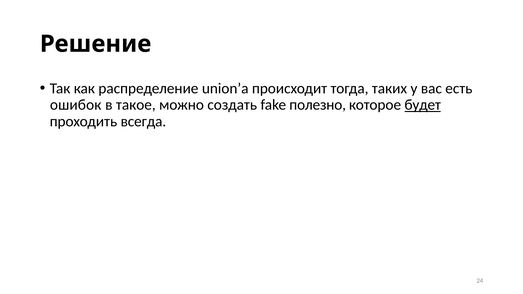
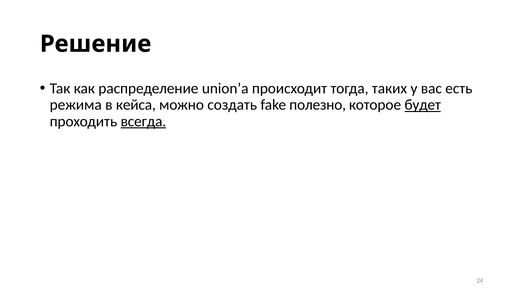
ошибок: ошибок -> режима
такое: такое -> кейса
всегда underline: none -> present
